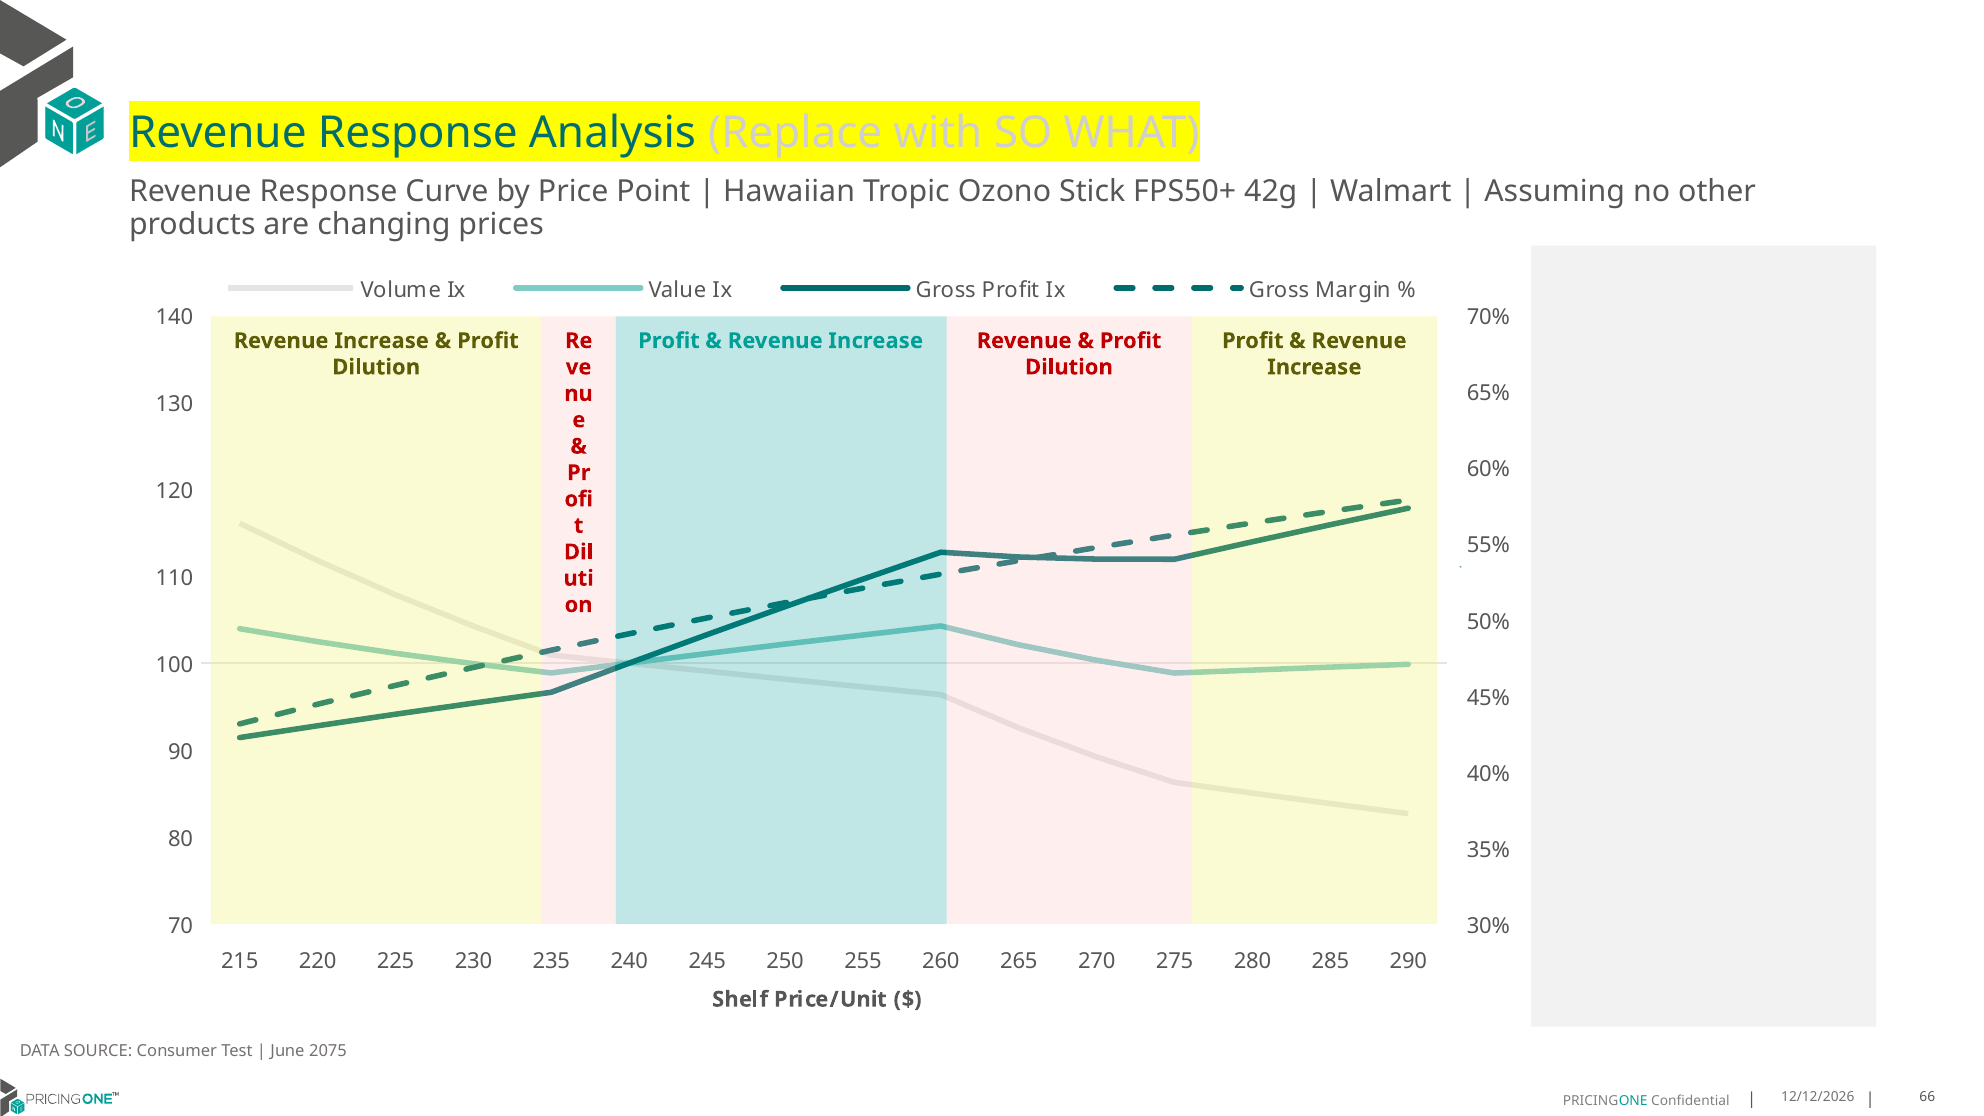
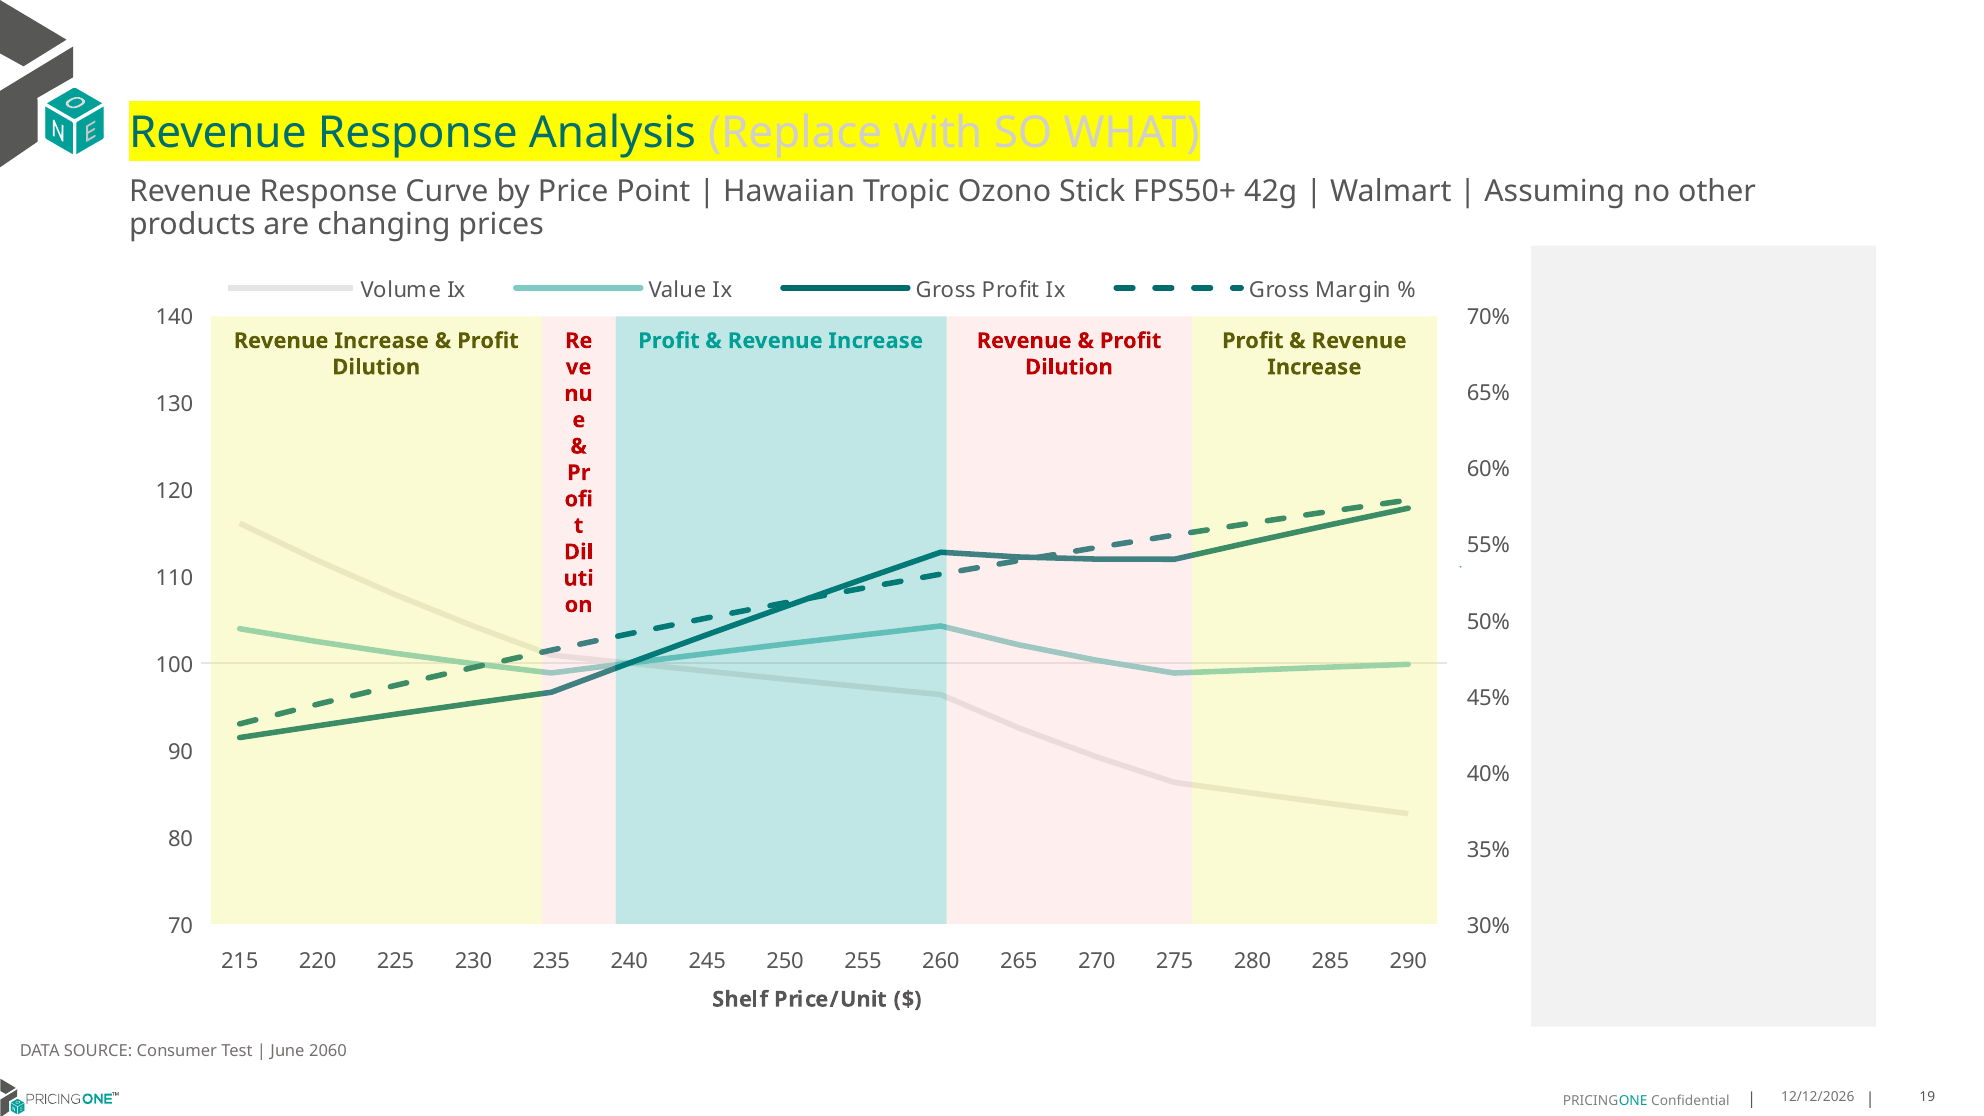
2075: 2075 -> 2060
66: 66 -> 19
